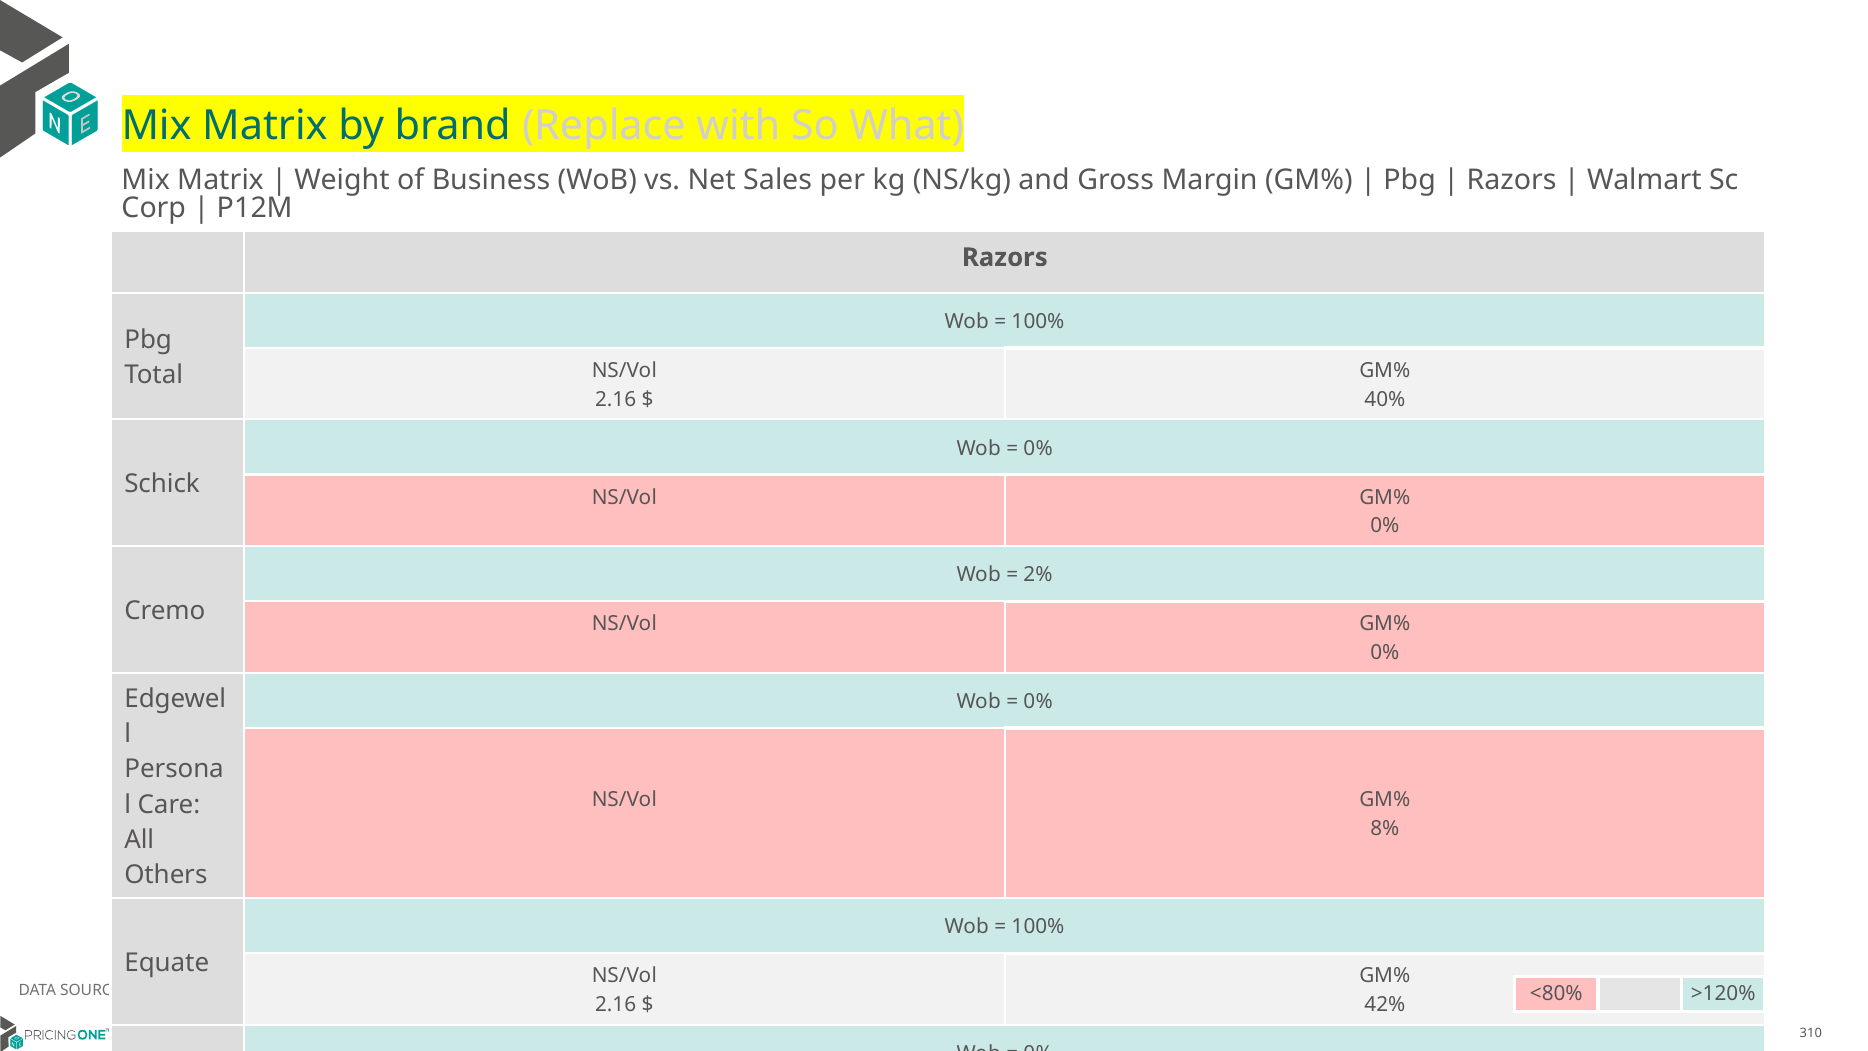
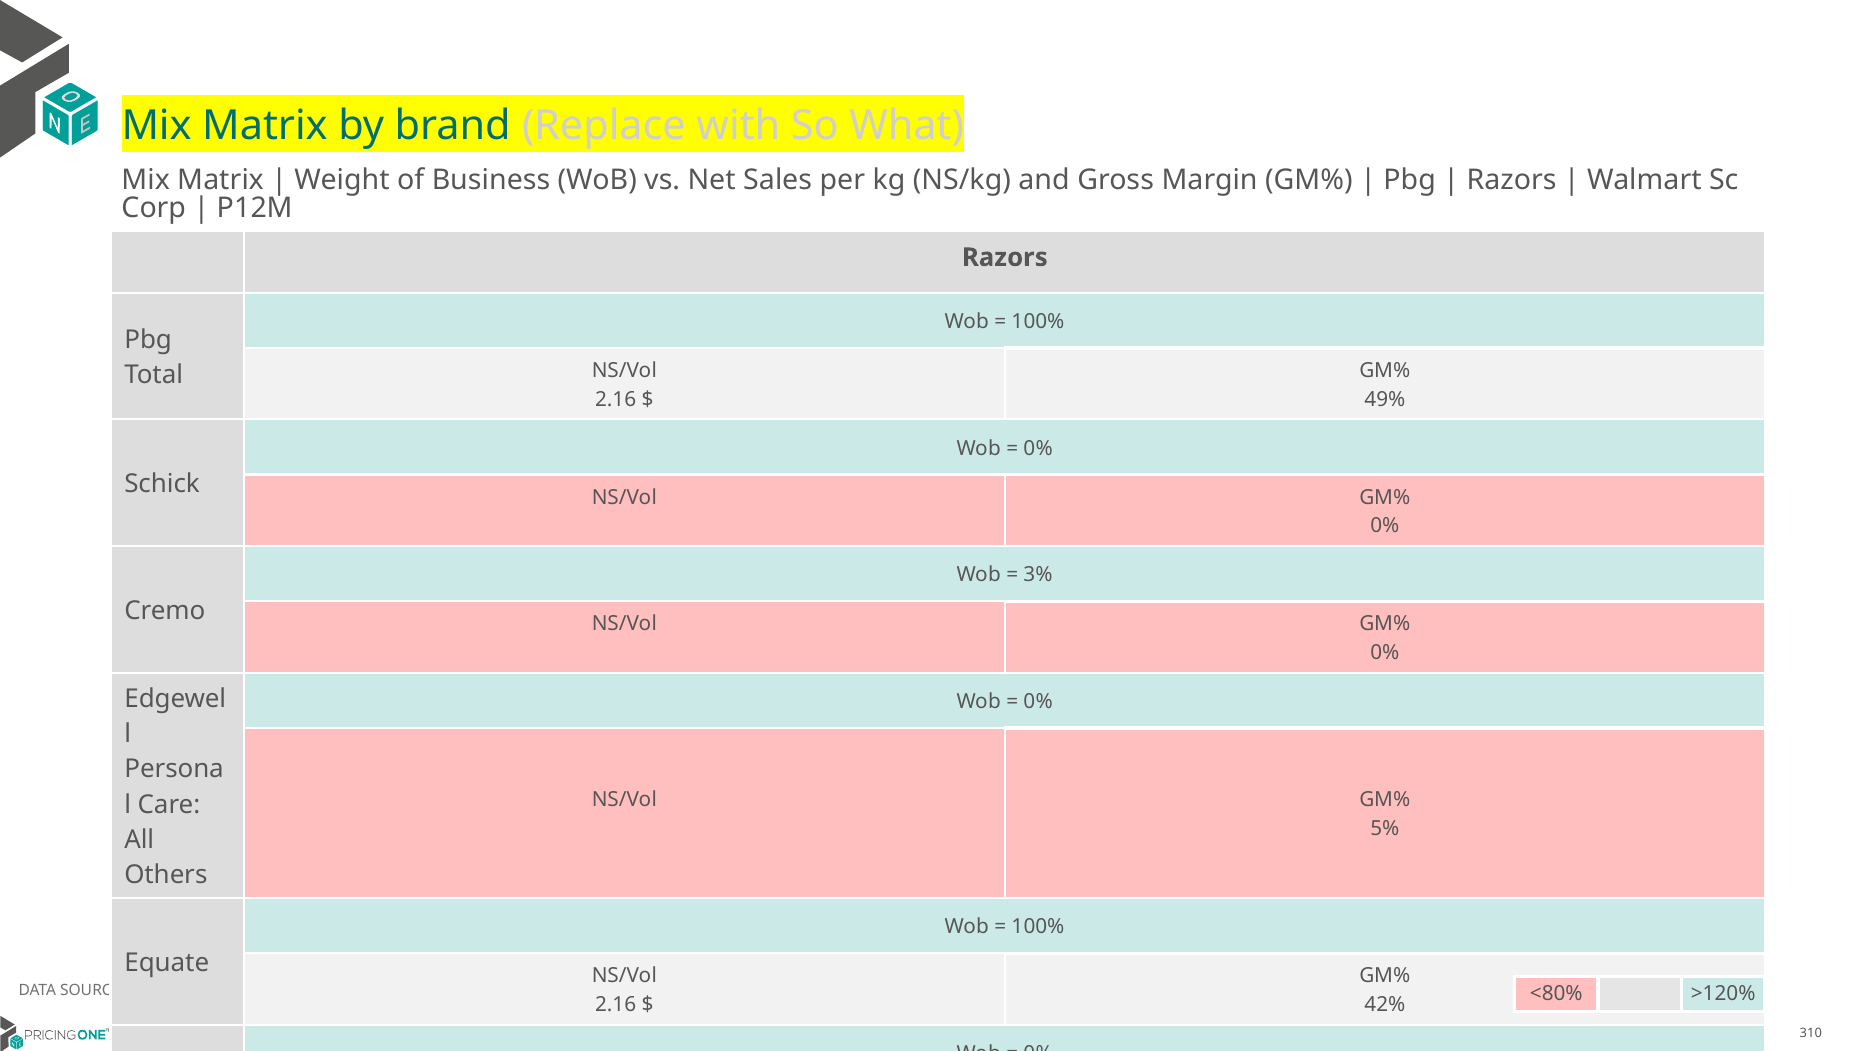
40%: 40% -> 49%
2%: 2% -> 3%
8%: 8% -> 5%
